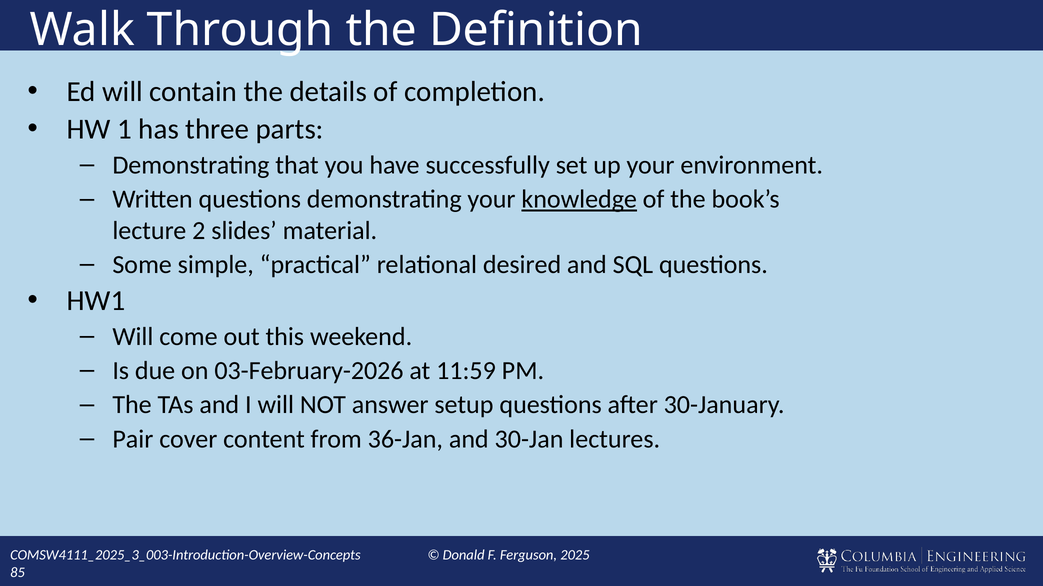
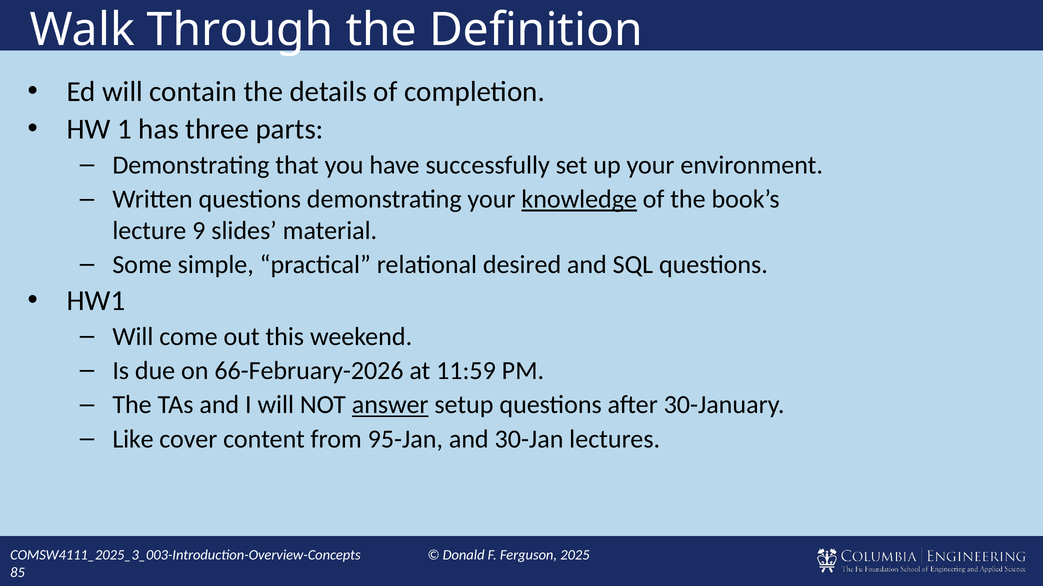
2: 2 -> 9
03-February-2026: 03-February-2026 -> 66-February-2026
answer underline: none -> present
Pair: Pair -> Like
36-Jan: 36-Jan -> 95-Jan
